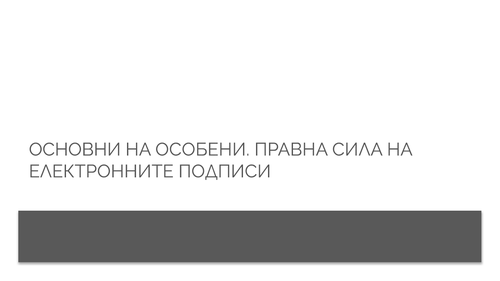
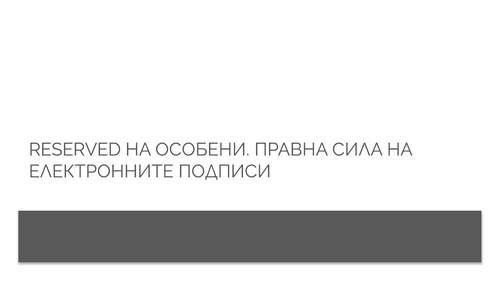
ОСНОВНИ: ОСНОВНИ -> RESERVED
